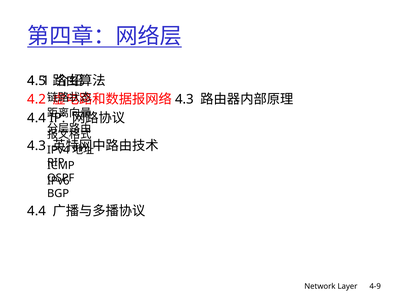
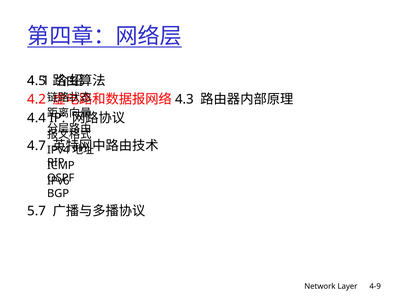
4.3 at (37, 146): 4.3 -> 4.7
4.4 at (37, 211): 4.4 -> 5.7
